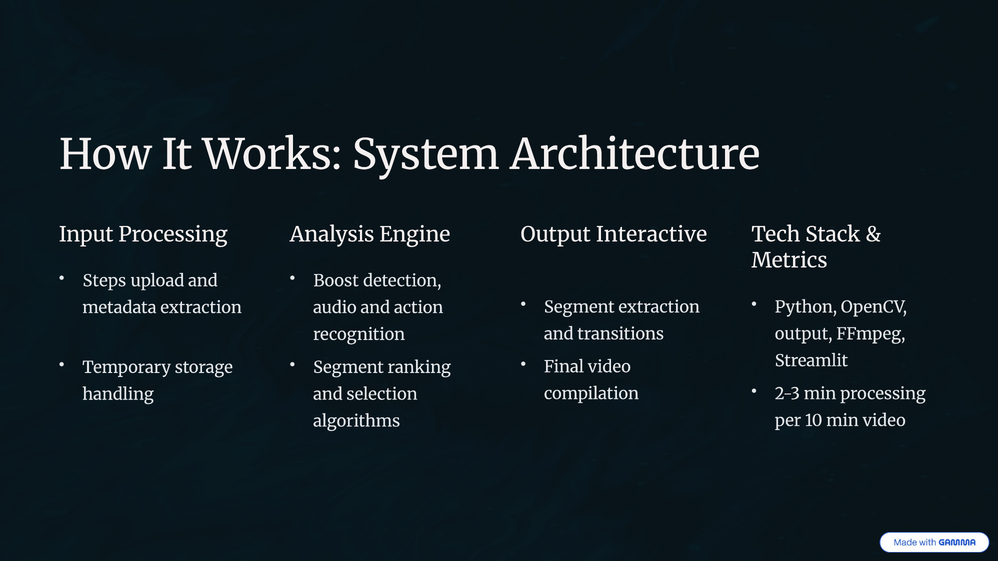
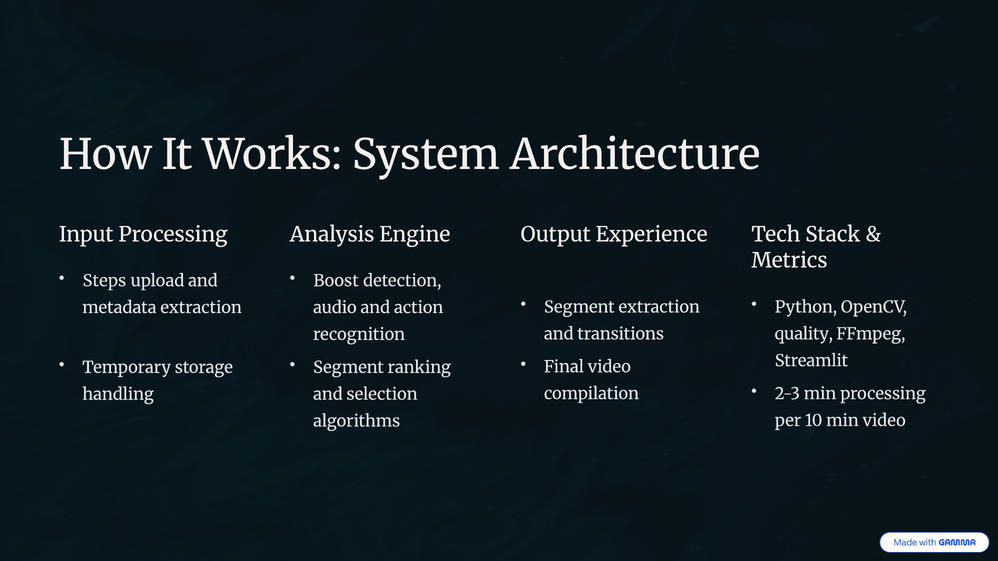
Interactive: Interactive -> Experience
output at (804, 334): output -> quality
